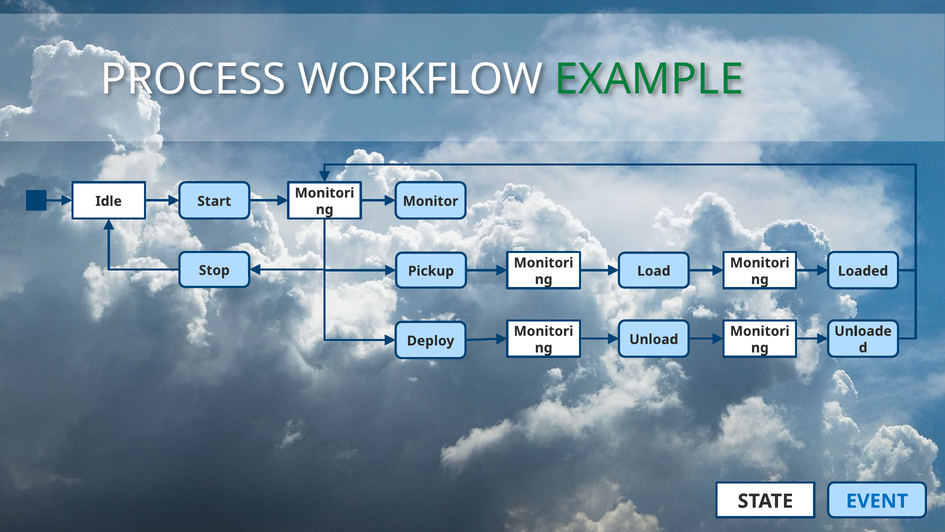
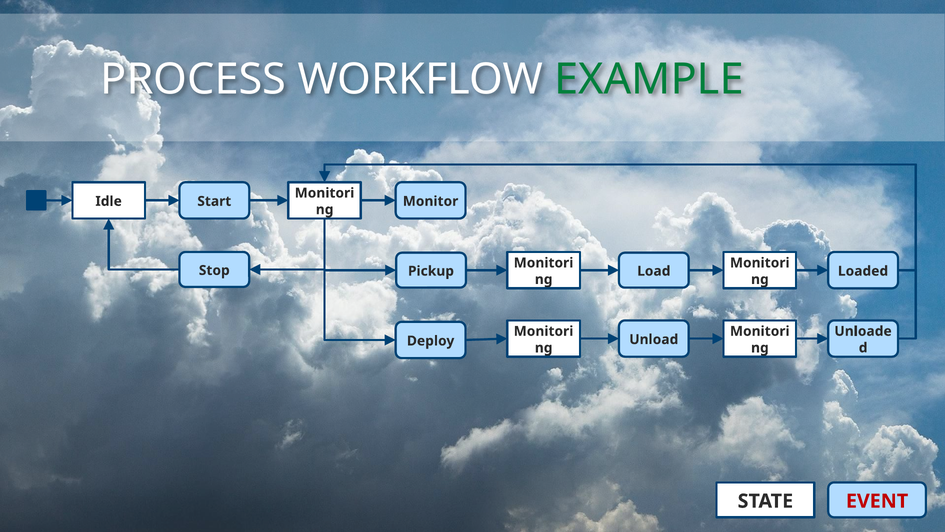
EVENT colour: blue -> red
